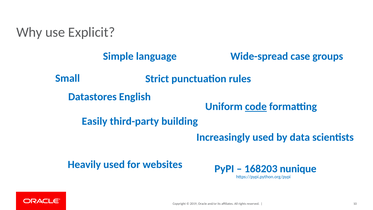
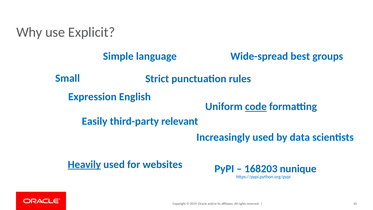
case: case -> best
Datastores: Datastores -> Expression
building: building -> relevant
Heavily underline: none -> present
